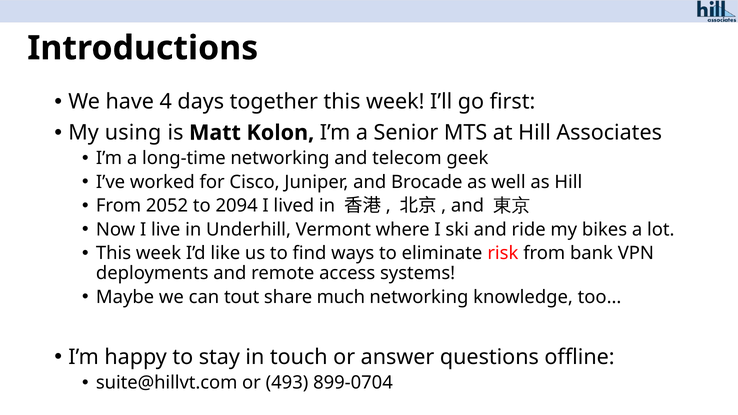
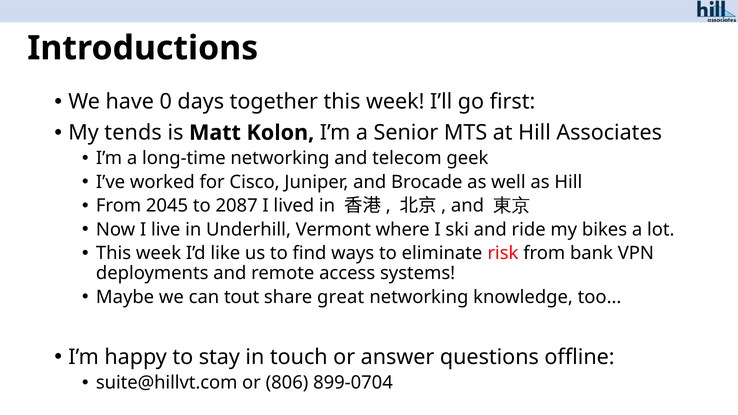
4: 4 -> 0
using: using -> tends
2052: 2052 -> 2045
2094: 2094 -> 2087
much: much -> great
493: 493 -> 806
